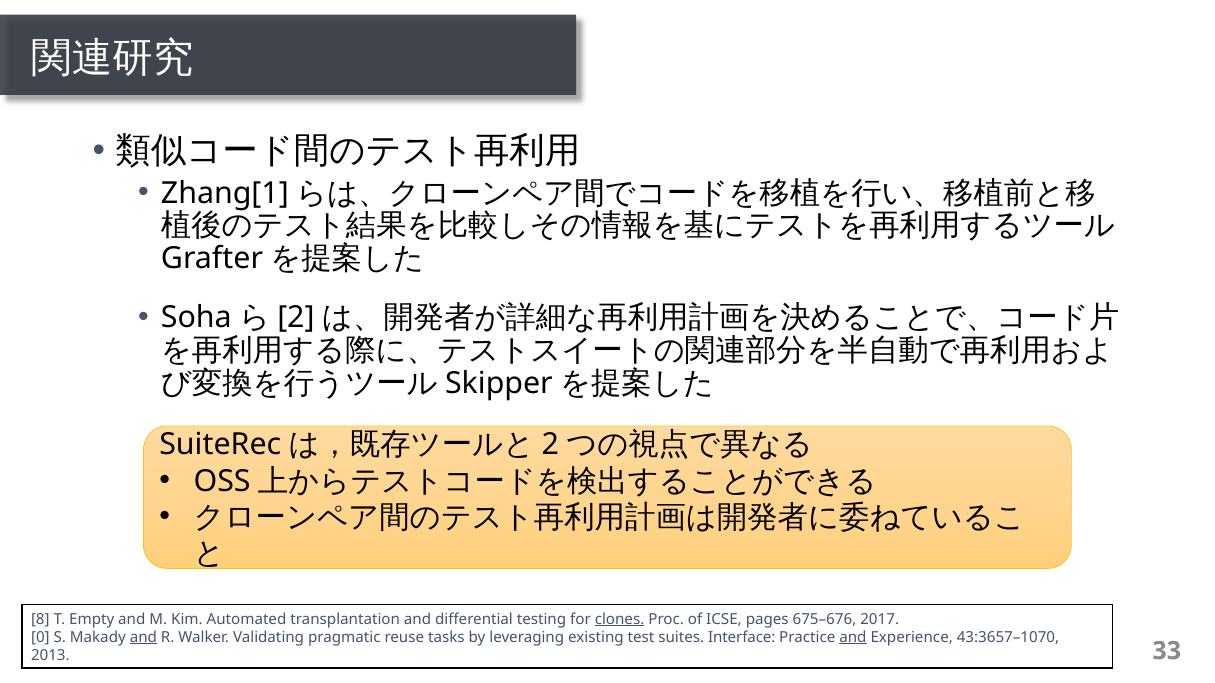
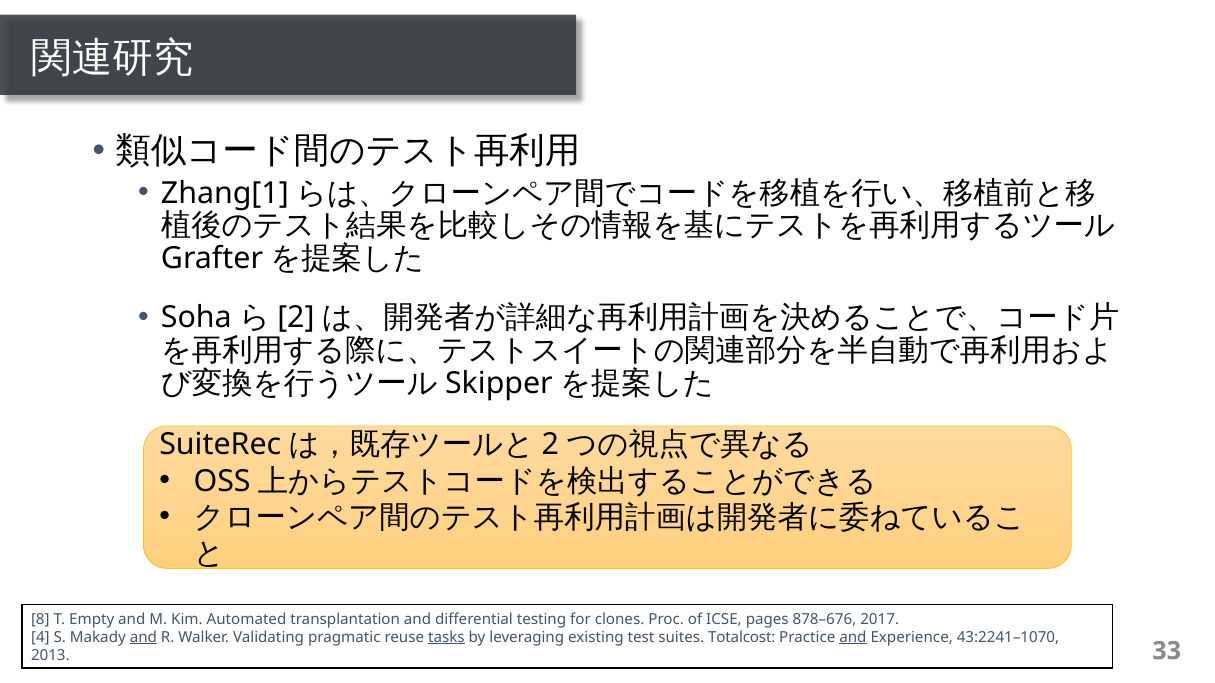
clones underline: present -> none
675–676: 675–676 -> 878–676
0: 0 -> 4
tasks underline: none -> present
Interface: Interface -> Totalcost
43:3657–1070: 43:3657–1070 -> 43:2241–1070
